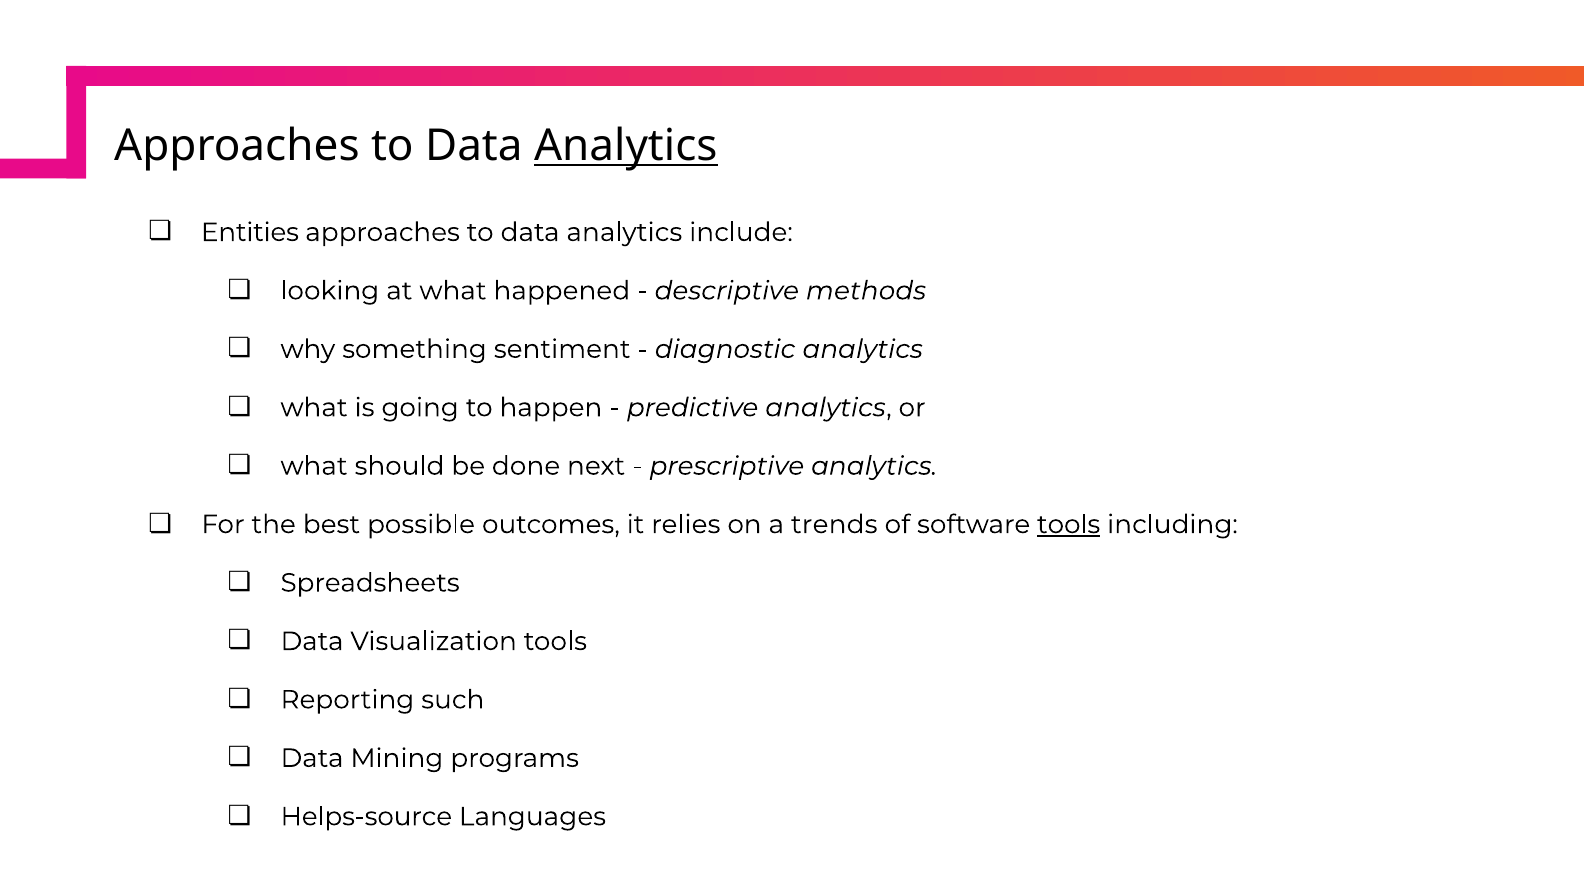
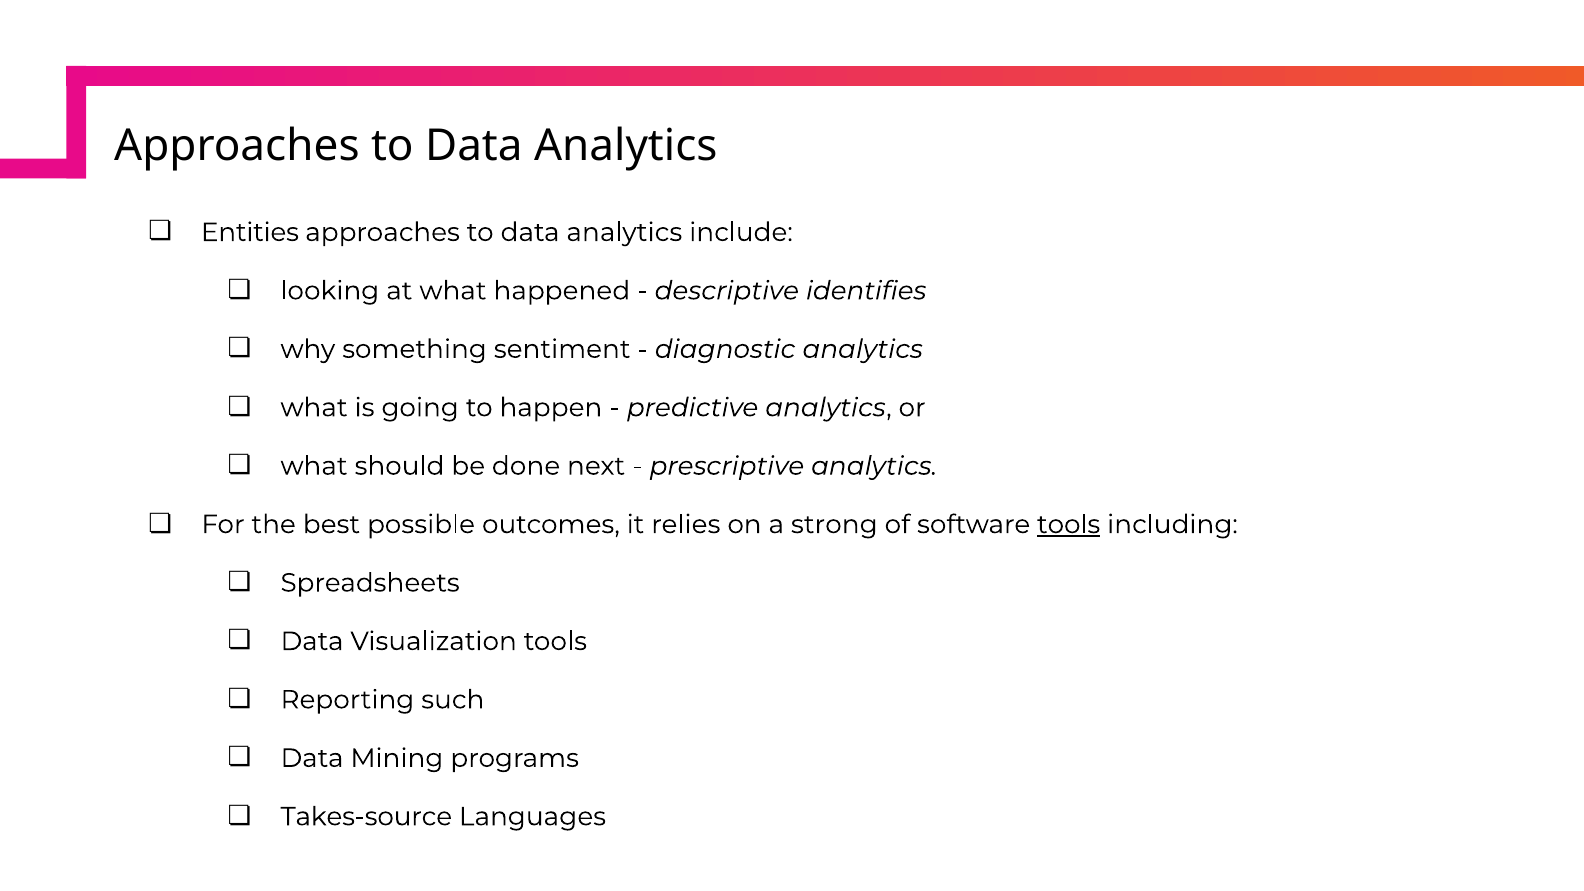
Analytics at (626, 146) underline: present -> none
methods: methods -> identifies
trends: trends -> strong
Helps-source: Helps-source -> Takes-source
